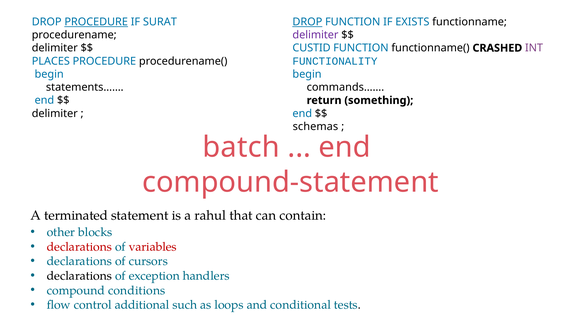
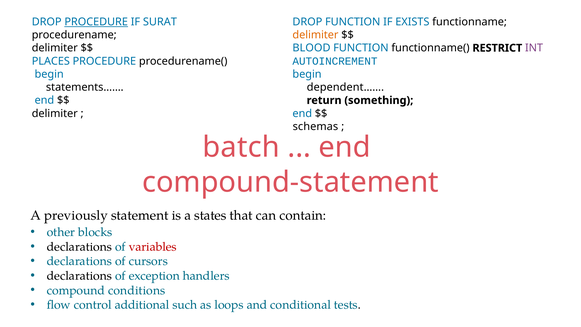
DROP at (307, 22) underline: present -> none
delimiter at (315, 35) colour: purple -> orange
CUSTID: CUSTID -> BLOOD
CRASHED: CRASHED -> RESTRICT
FUNCTIONALITY: FUNCTIONALITY -> AUTOINCREMENT
commands……: commands…… -> dependent……
terminated: terminated -> previously
rahul: rahul -> states
declarations at (79, 247) colour: red -> black
